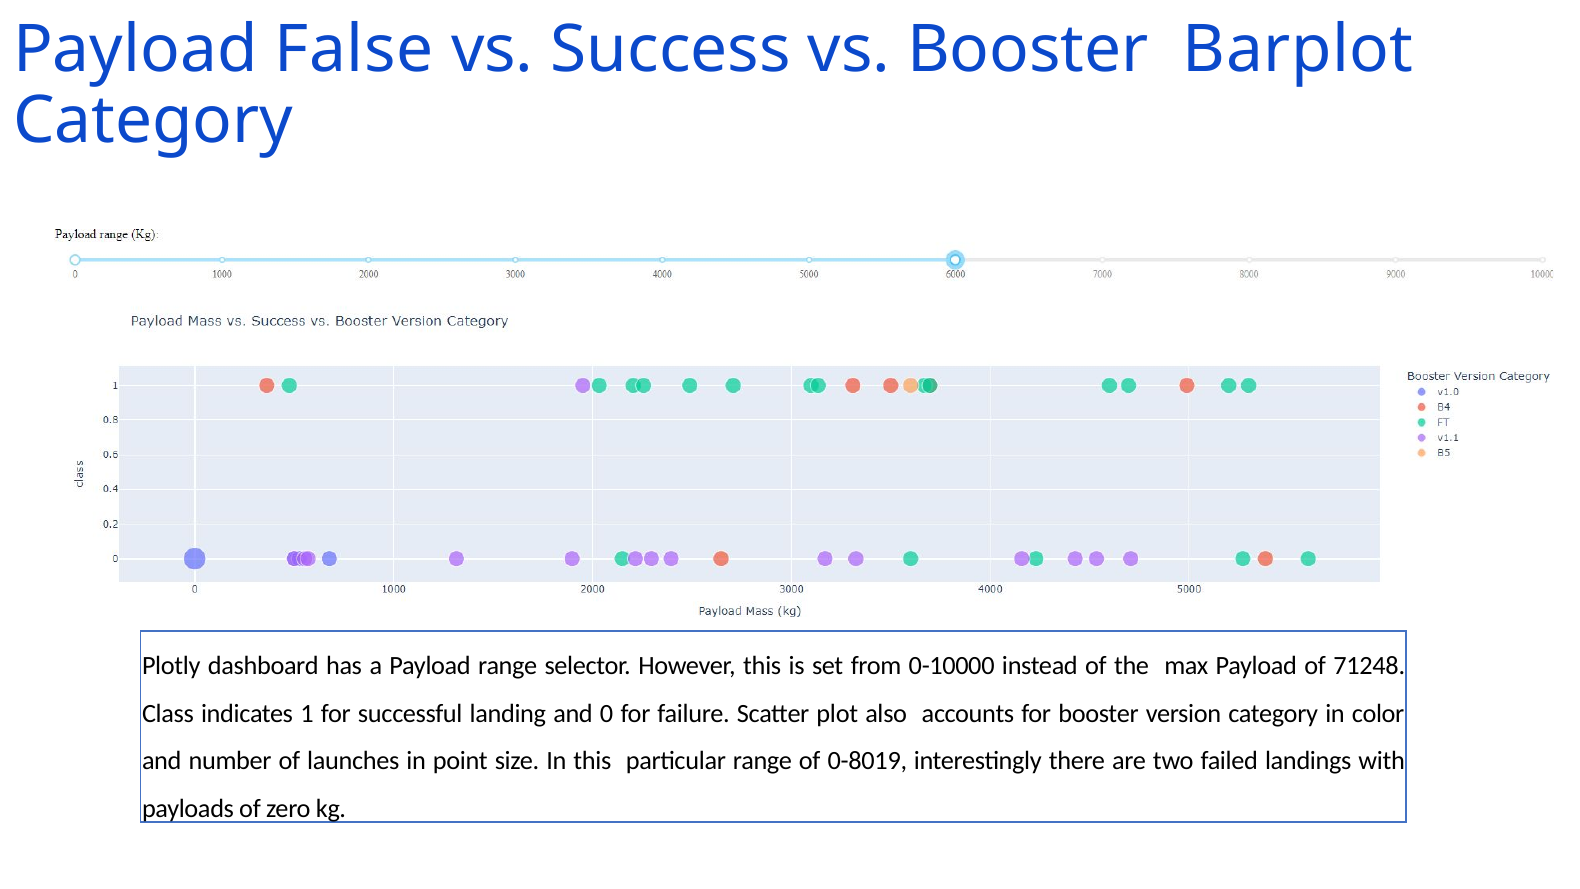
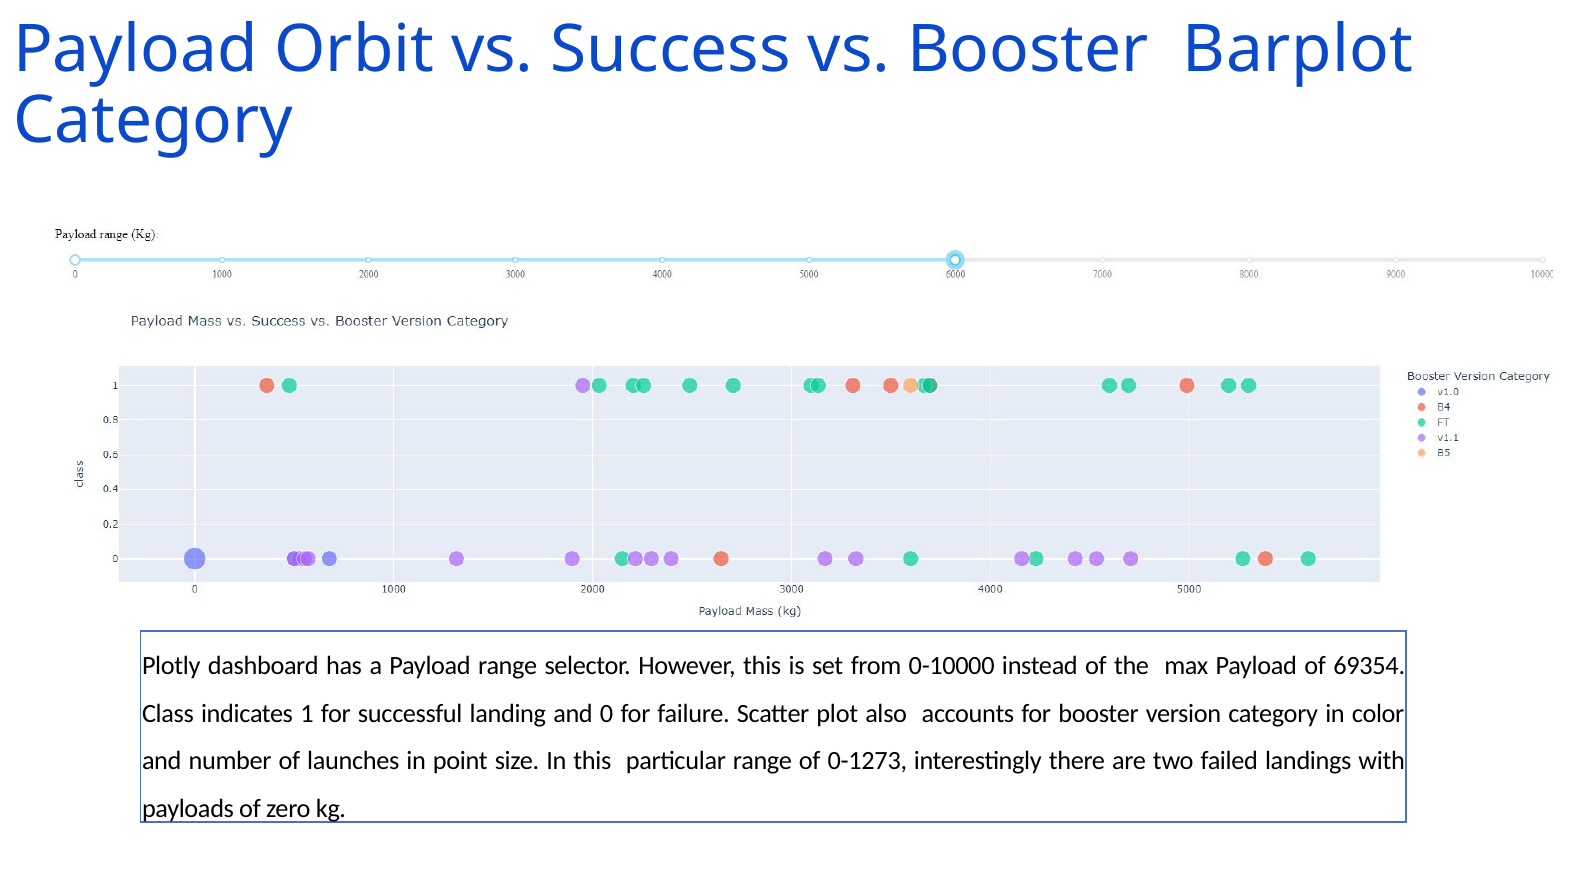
False: False -> Orbit
71248: 71248 -> 69354
0-8019: 0-8019 -> 0-1273
